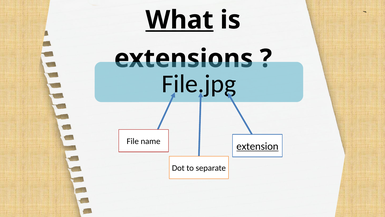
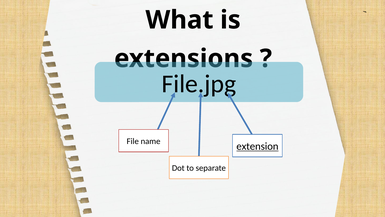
What underline: present -> none
